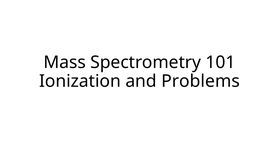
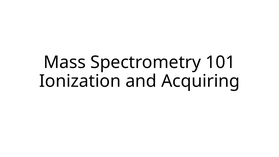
Problems: Problems -> Acquiring
